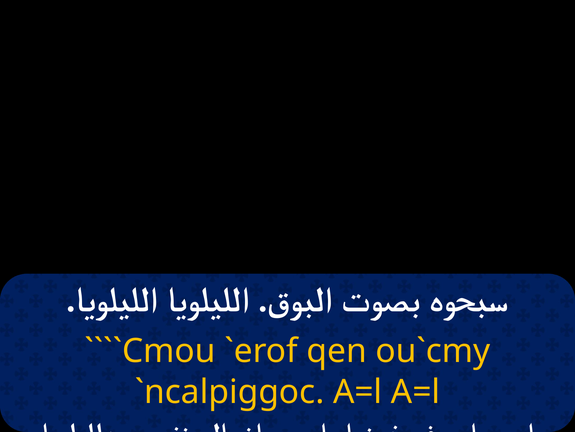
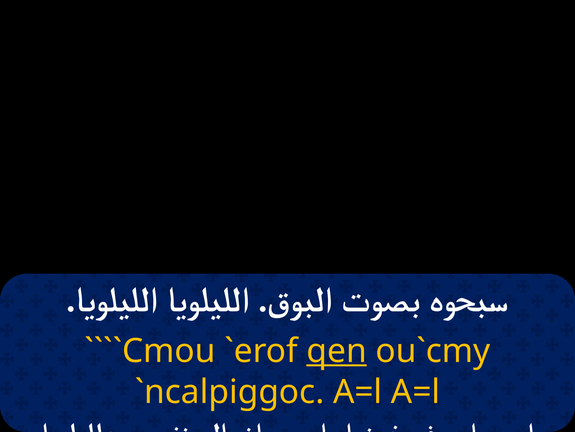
qen underline: none -> present
